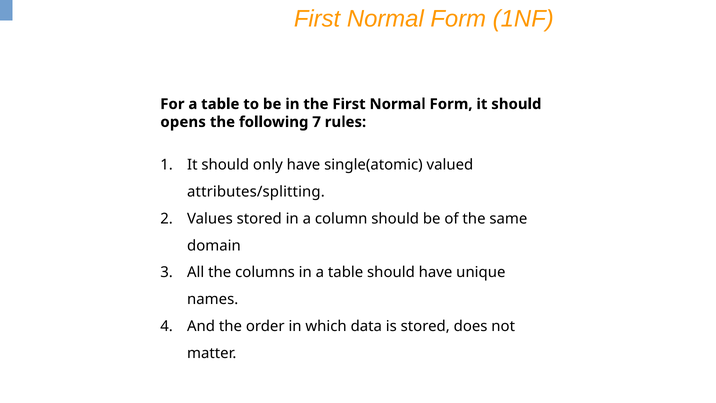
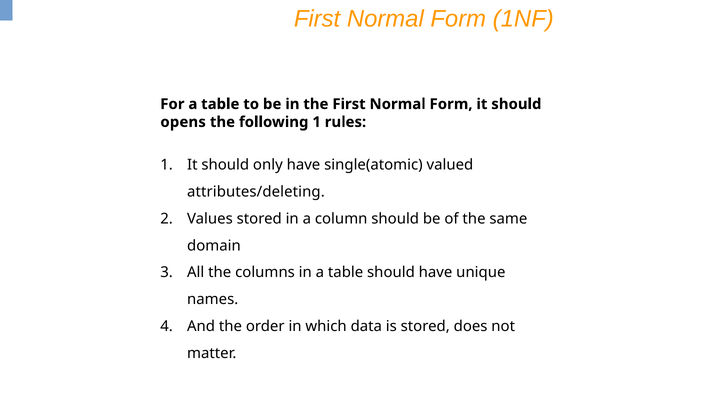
following 7: 7 -> 1
attributes/splitting: attributes/splitting -> attributes/deleting
